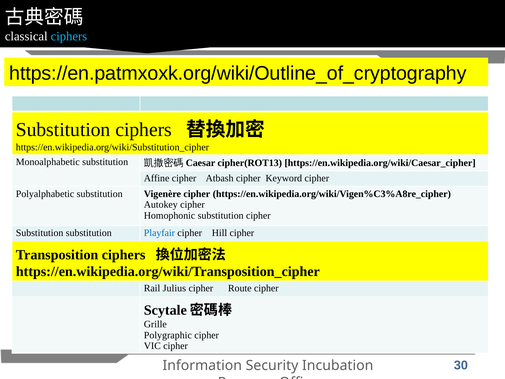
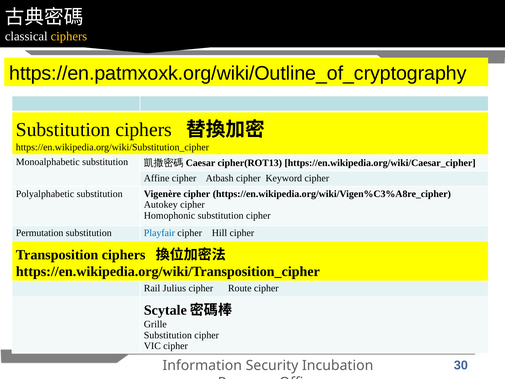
ciphers at (69, 36) colour: light blue -> yellow
Substitution at (40, 233): Substitution -> Permutation
Polygraphic at (168, 335): Polygraphic -> Substitution
